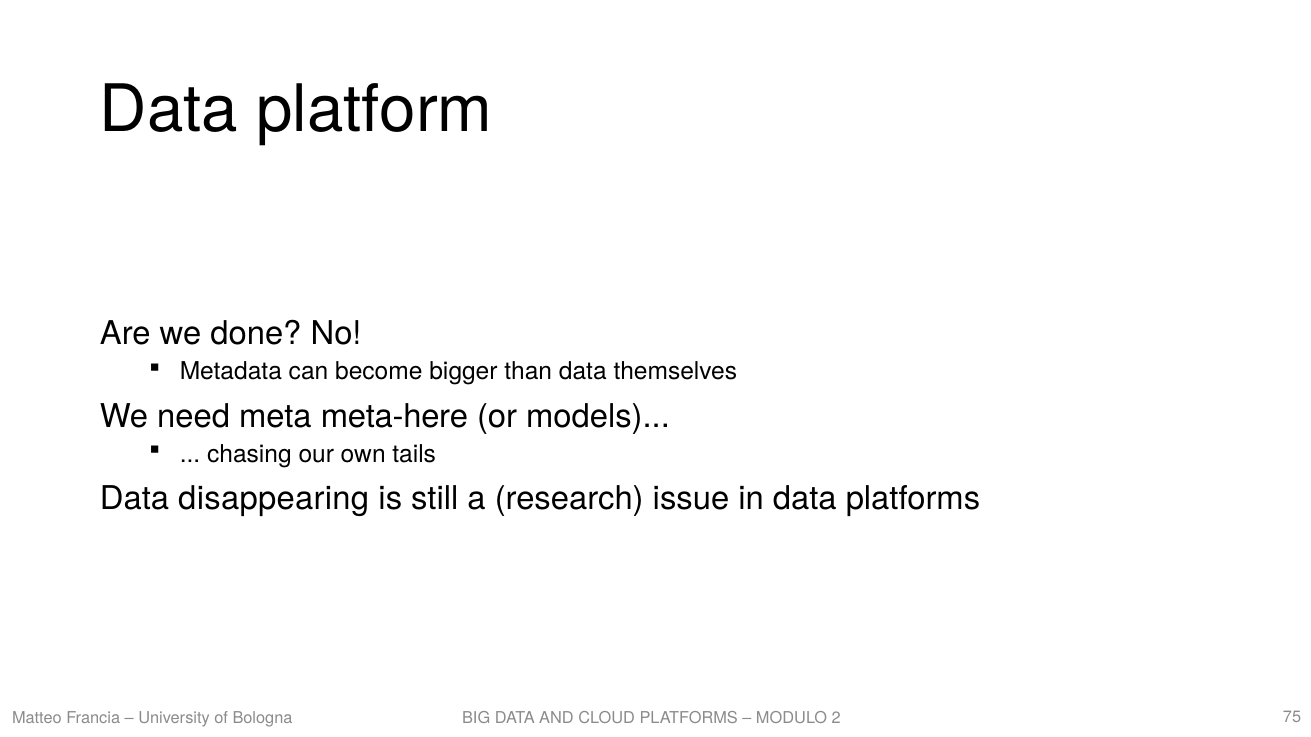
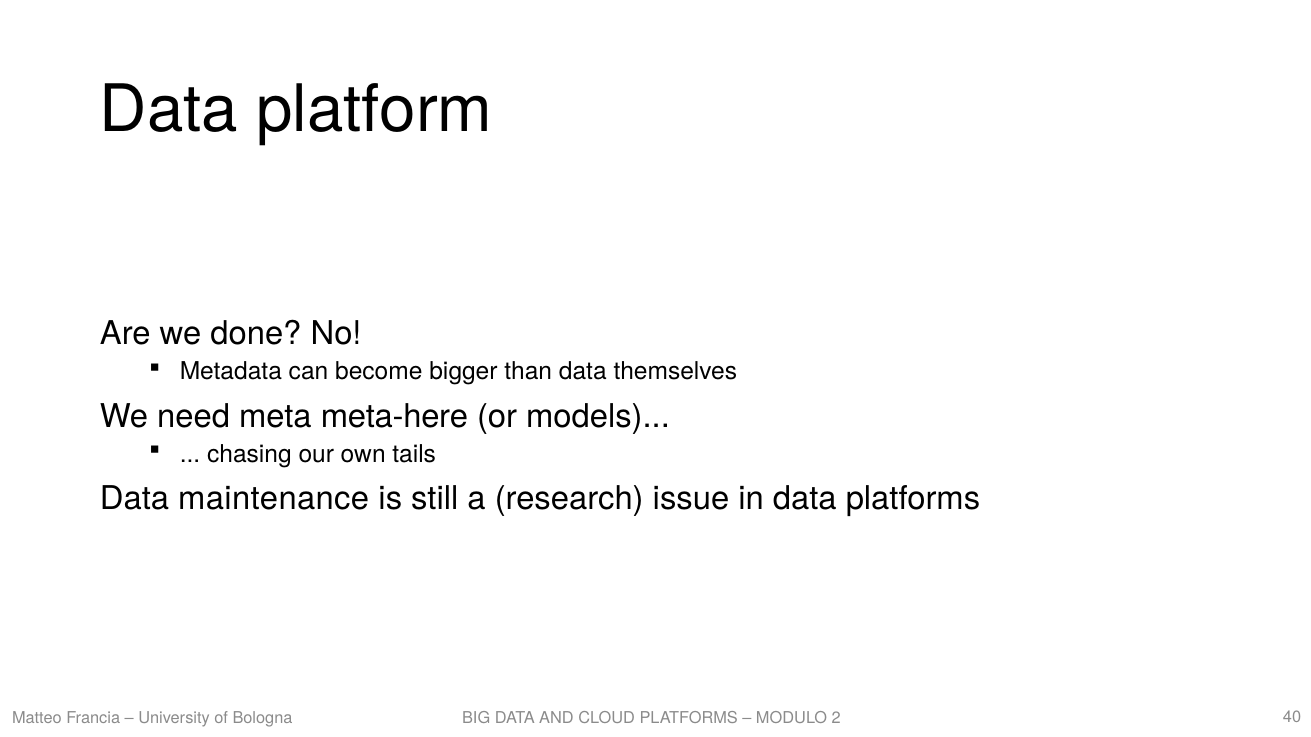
disappearing: disappearing -> maintenance
75: 75 -> 40
